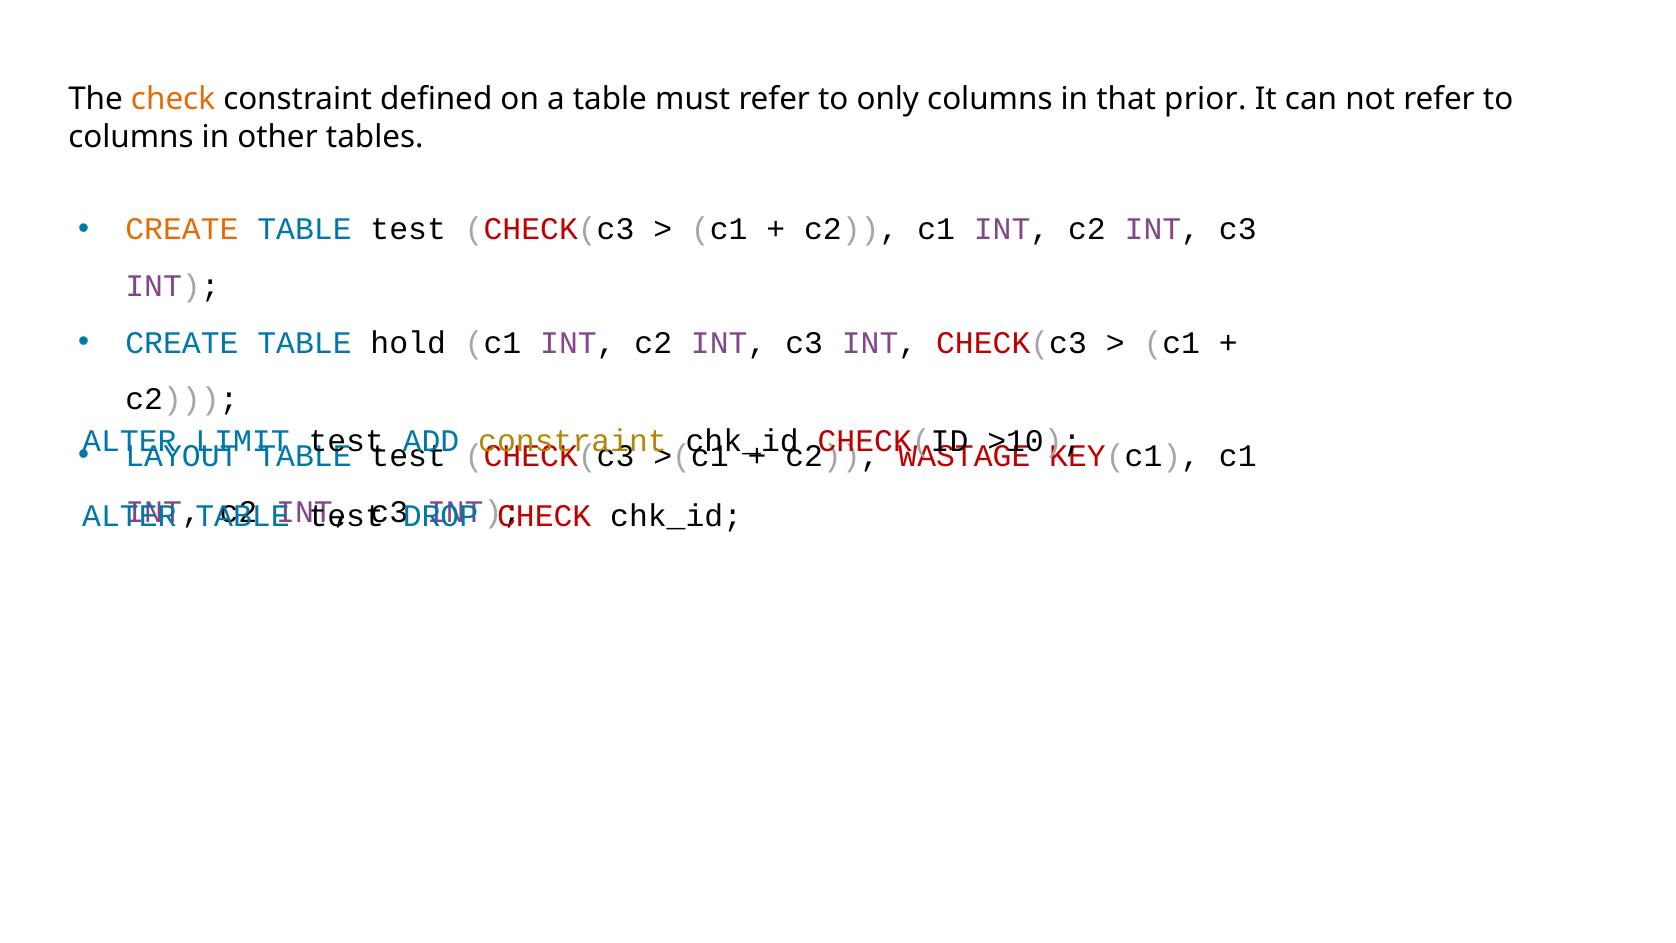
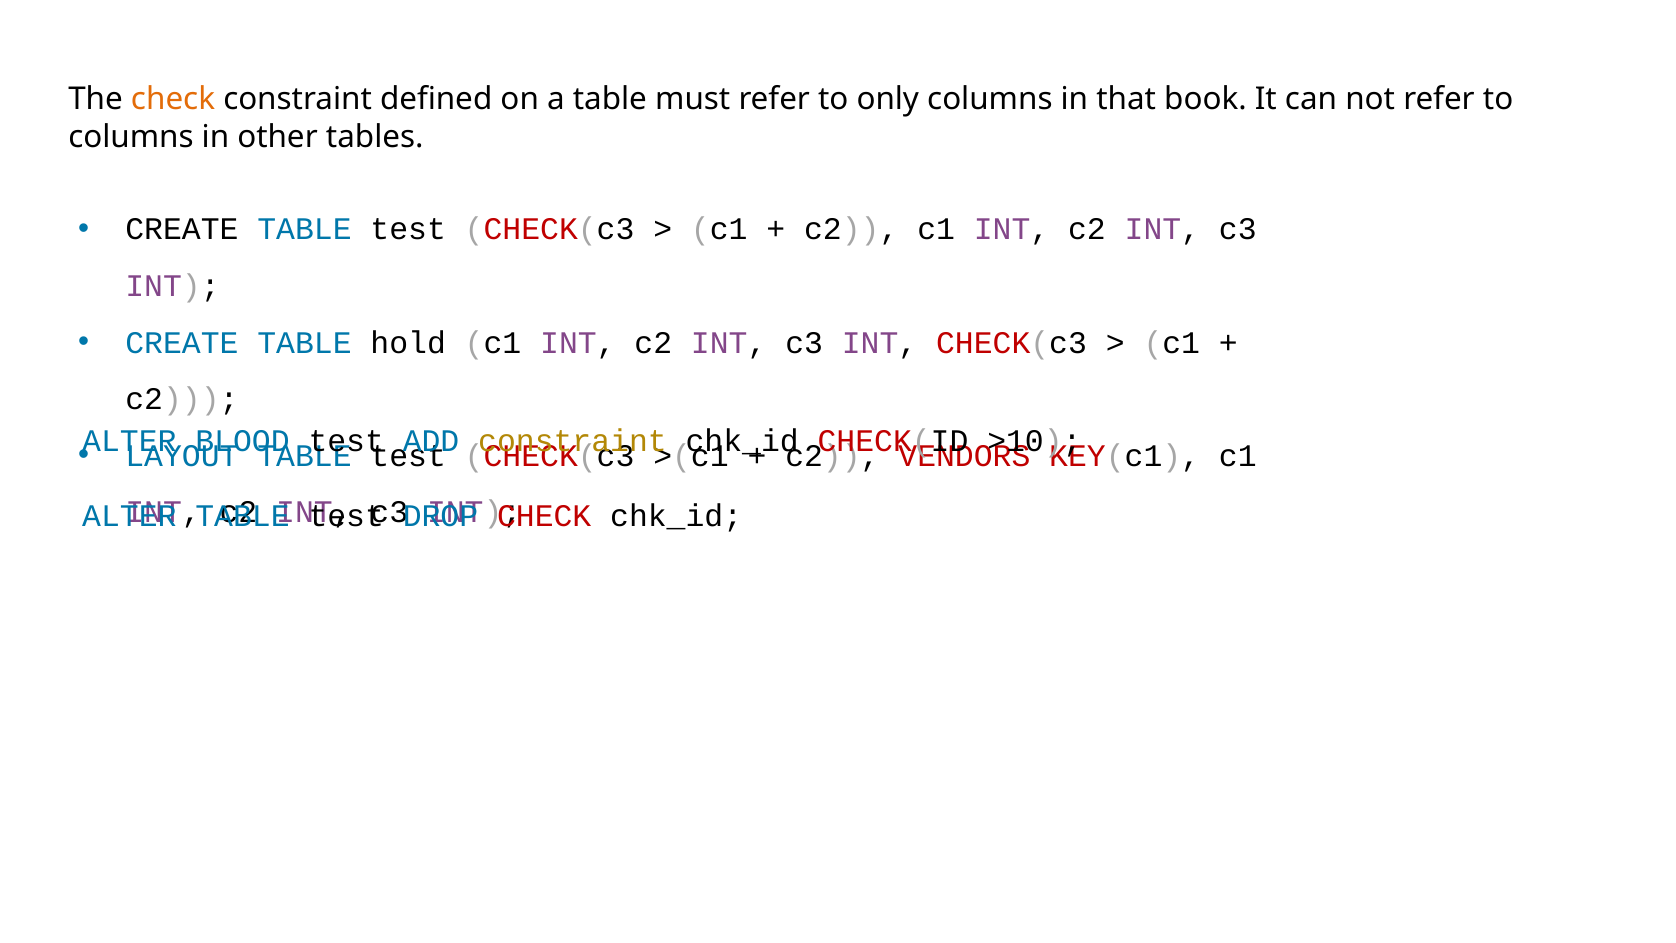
prior: prior -> book
CREATE at (182, 229) colour: orange -> black
LIMIT: LIMIT -> BLOOD
WASTAGE: WASTAGE -> VENDORS
